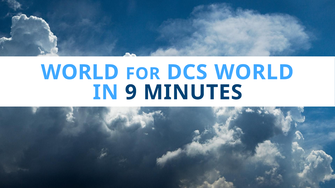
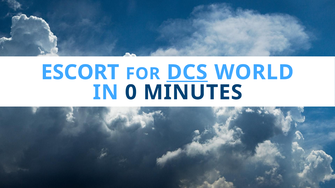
WORLD at (80, 72): WORLD -> ESCORT
DCS underline: none -> present
9: 9 -> 0
